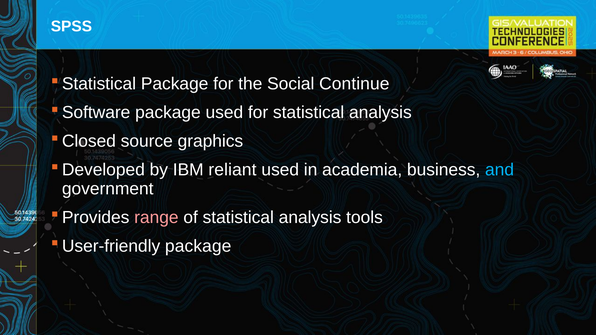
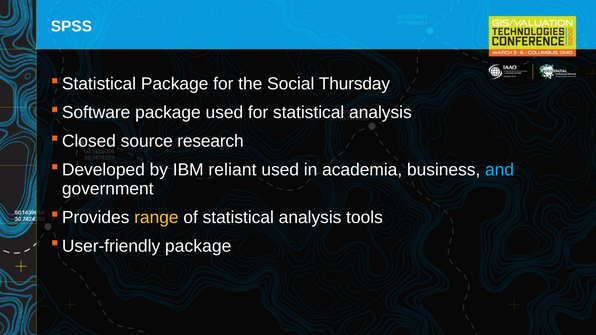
Continue: Continue -> Thursday
graphics: graphics -> research
range colour: pink -> yellow
